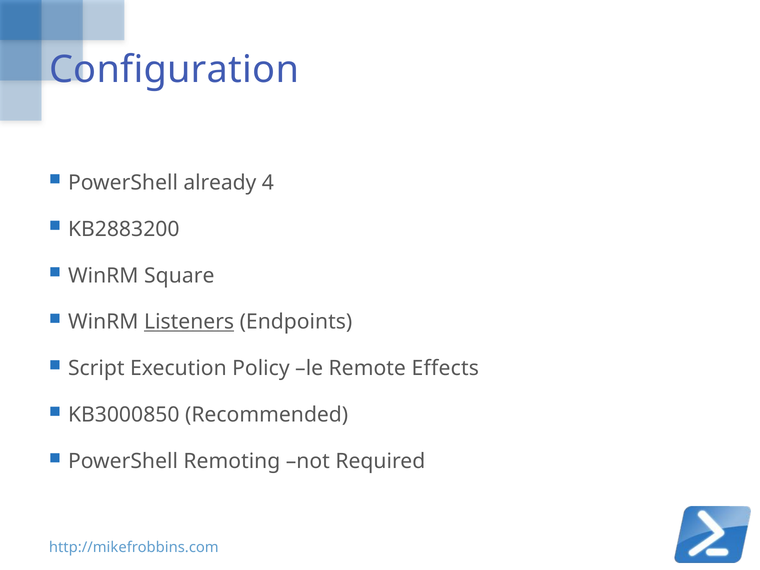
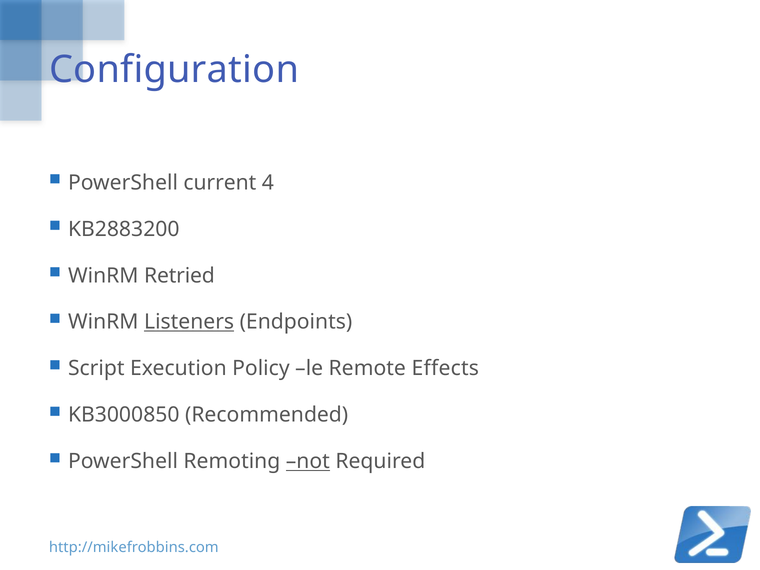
already: already -> current
Square: Square -> Retried
not underline: none -> present
